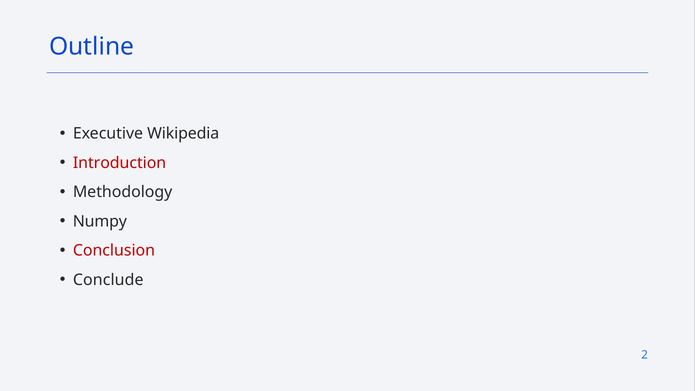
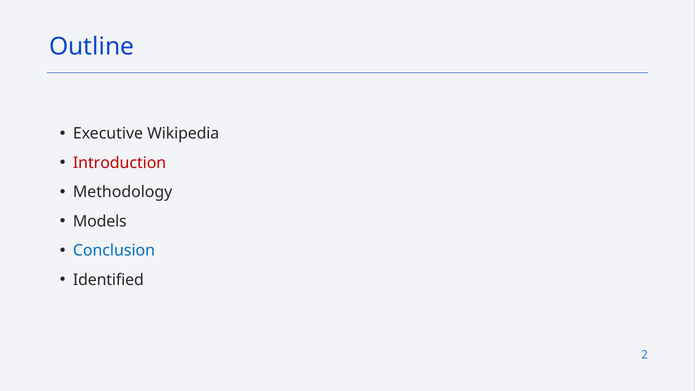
Numpy: Numpy -> Models
Conclusion colour: red -> blue
Conclude: Conclude -> Identified
